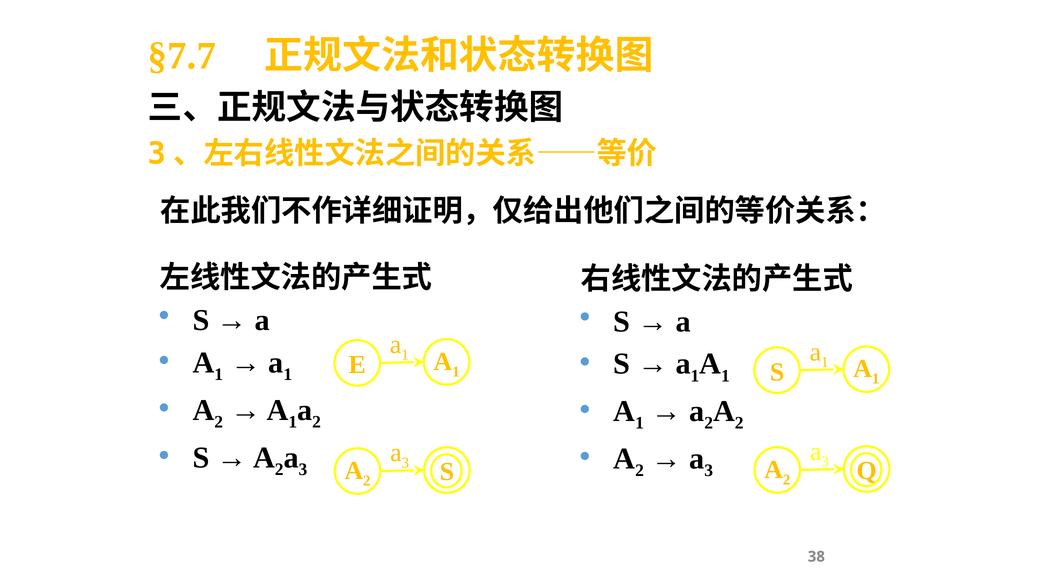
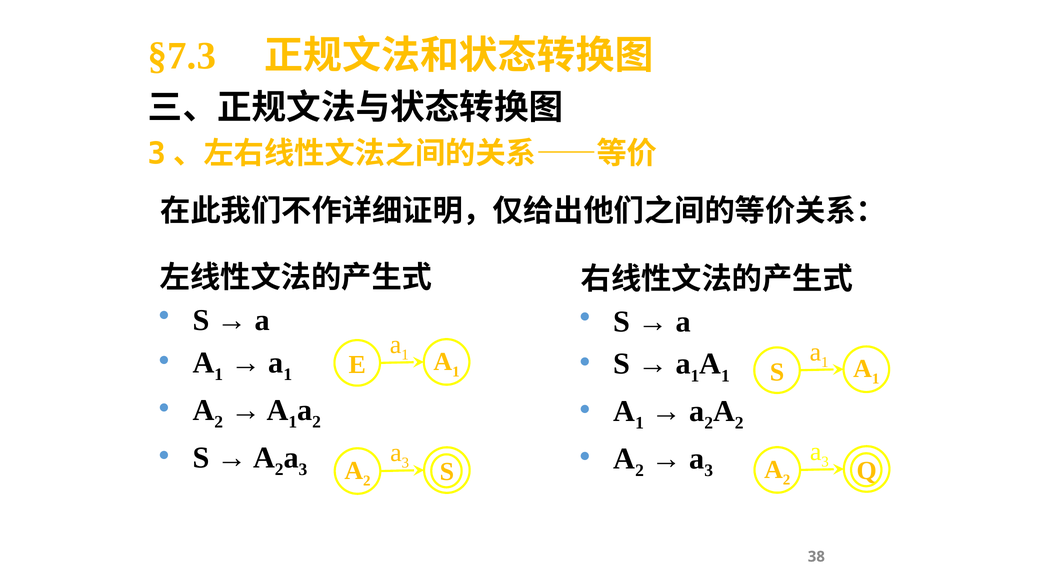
§7.7: §7.7 -> §7.3
